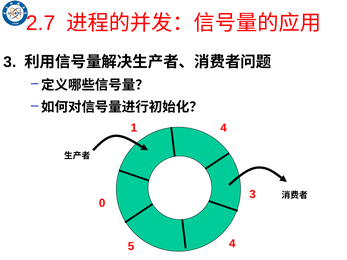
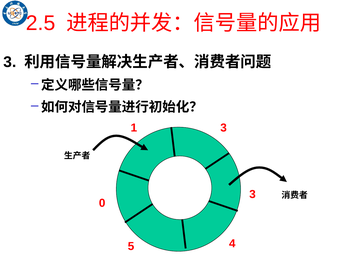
2.7: 2.7 -> 2.5
1 4: 4 -> 3
